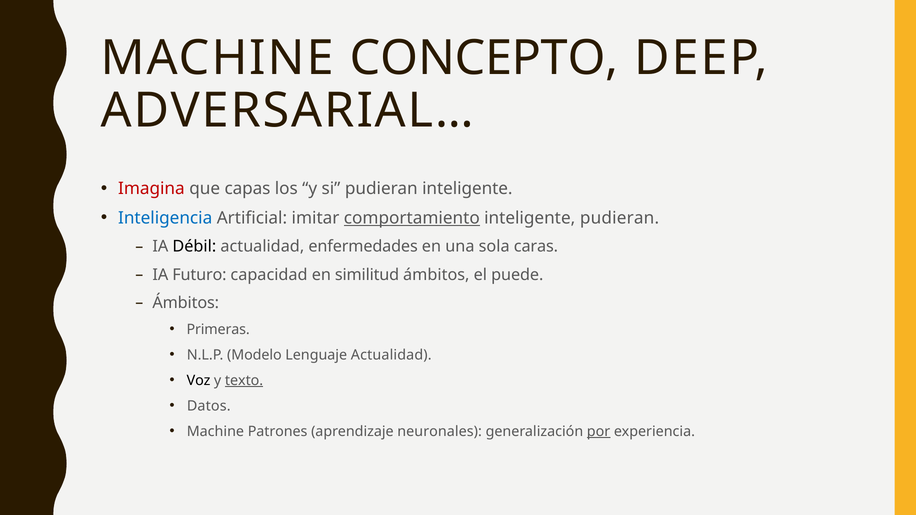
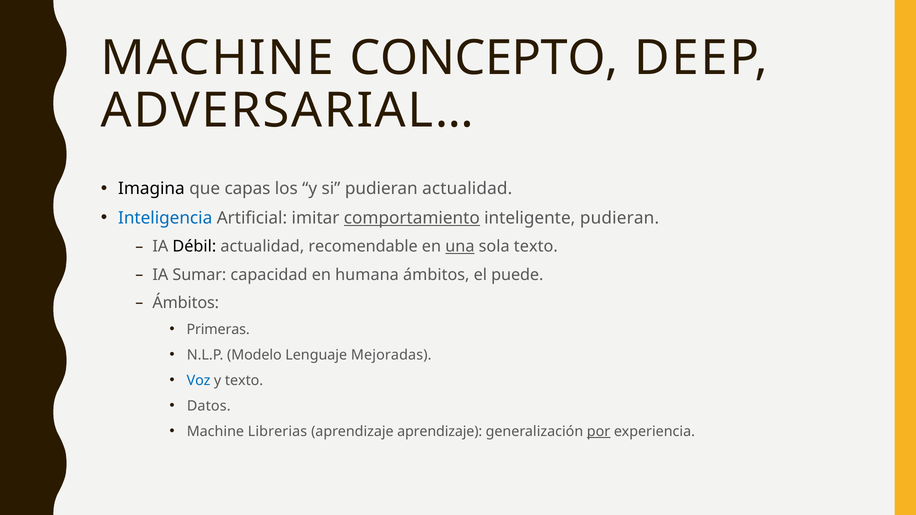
Imagina colour: red -> black
pudieran inteligente: inteligente -> actualidad
enfermedades: enfermedades -> recomendable
una underline: none -> present
sola caras: caras -> texto
Futuro: Futuro -> Sumar
similitud: similitud -> humana
Lenguaje Actualidad: Actualidad -> Mejoradas
Voz colour: black -> blue
texto at (244, 381) underline: present -> none
Patrones: Patrones -> Librerias
aprendizaje neuronales: neuronales -> aprendizaje
